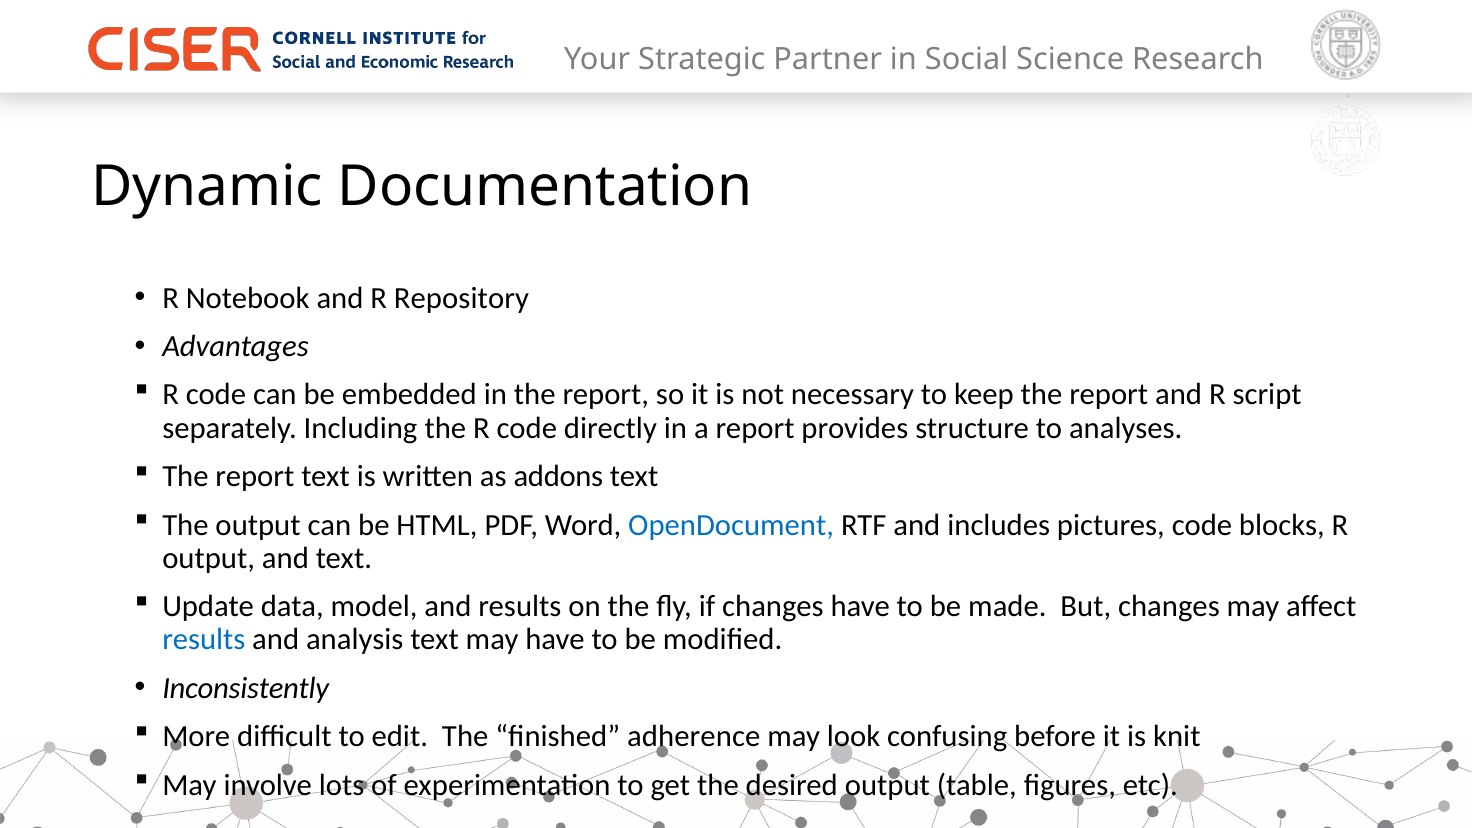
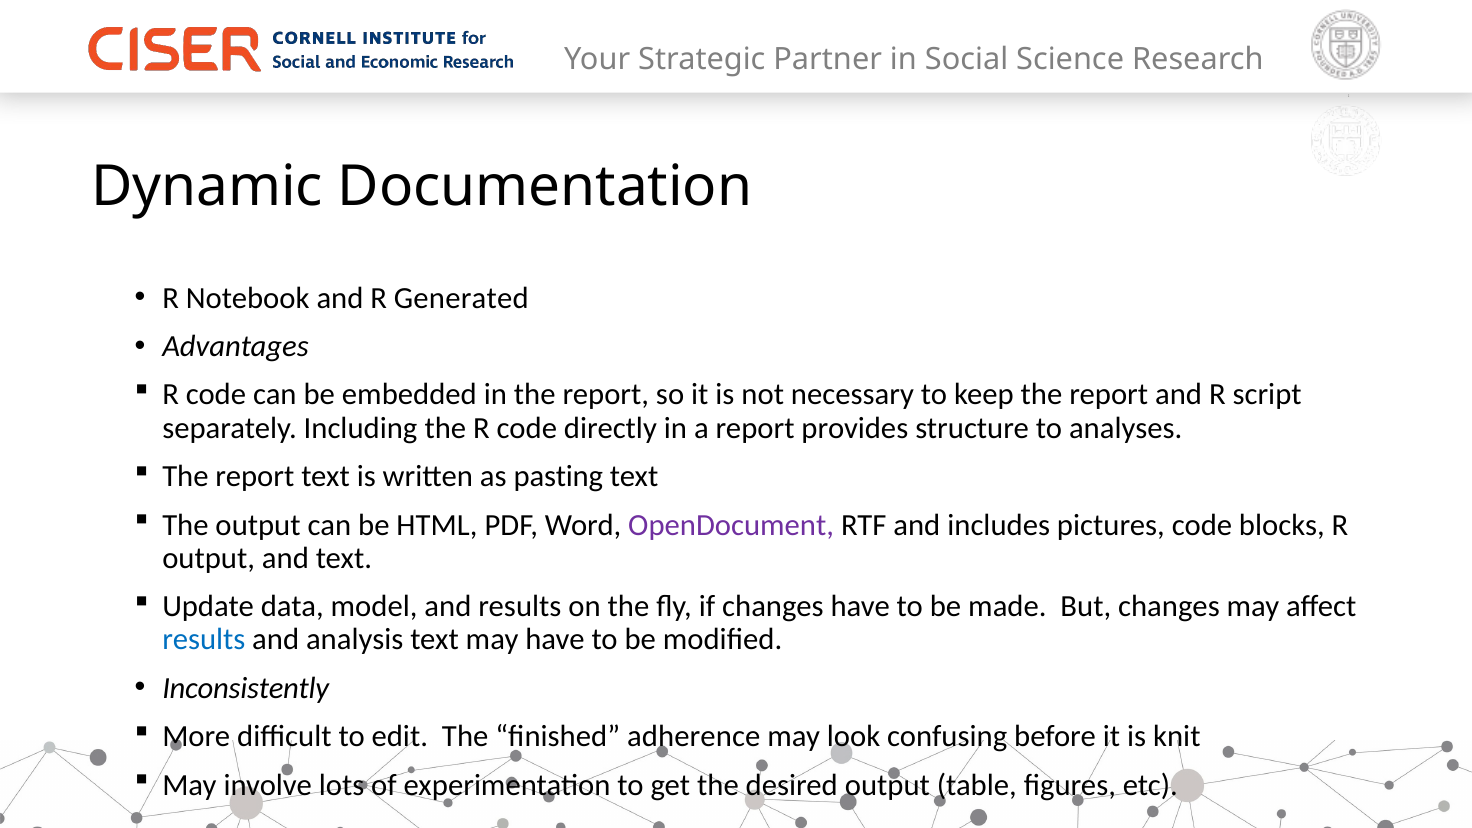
Repository: Repository -> Generated
addons: addons -> pasting
OpenDocument colour: blue -> purple
